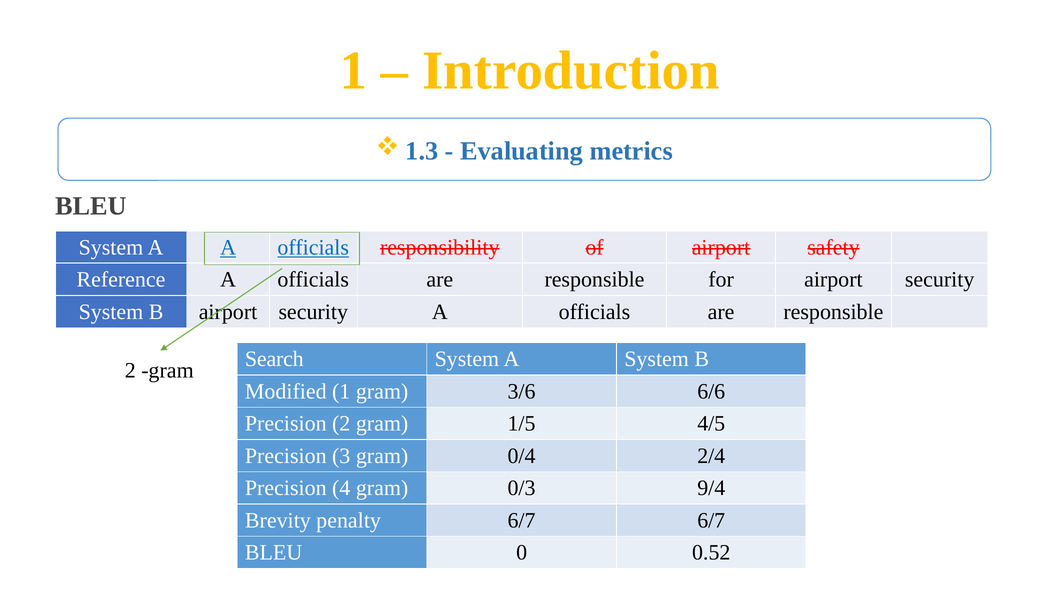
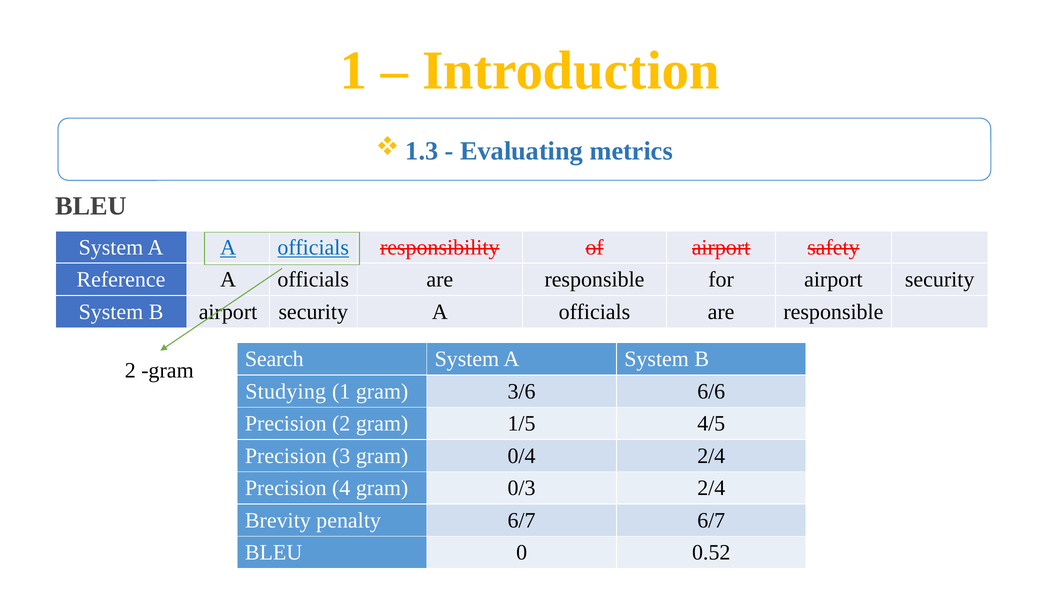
Modified: Modified -> Studying
0/3 9/4: 9/4 -> 2/4
